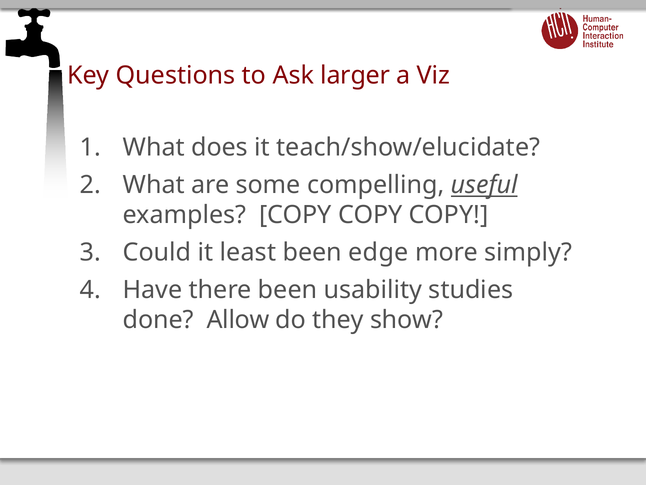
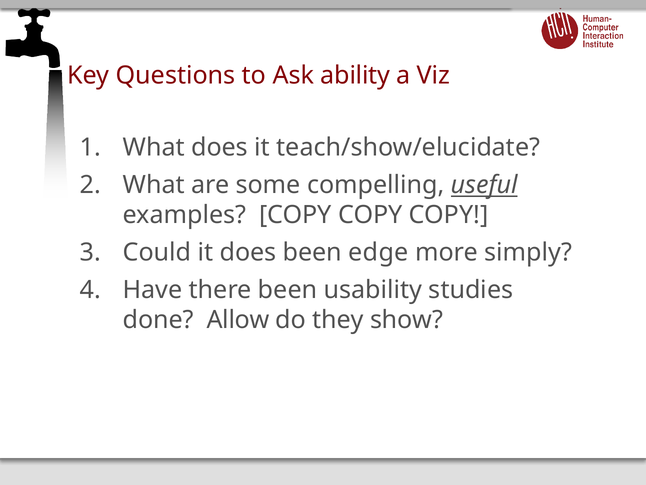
larger: larger -> ability
it least: least -> does
